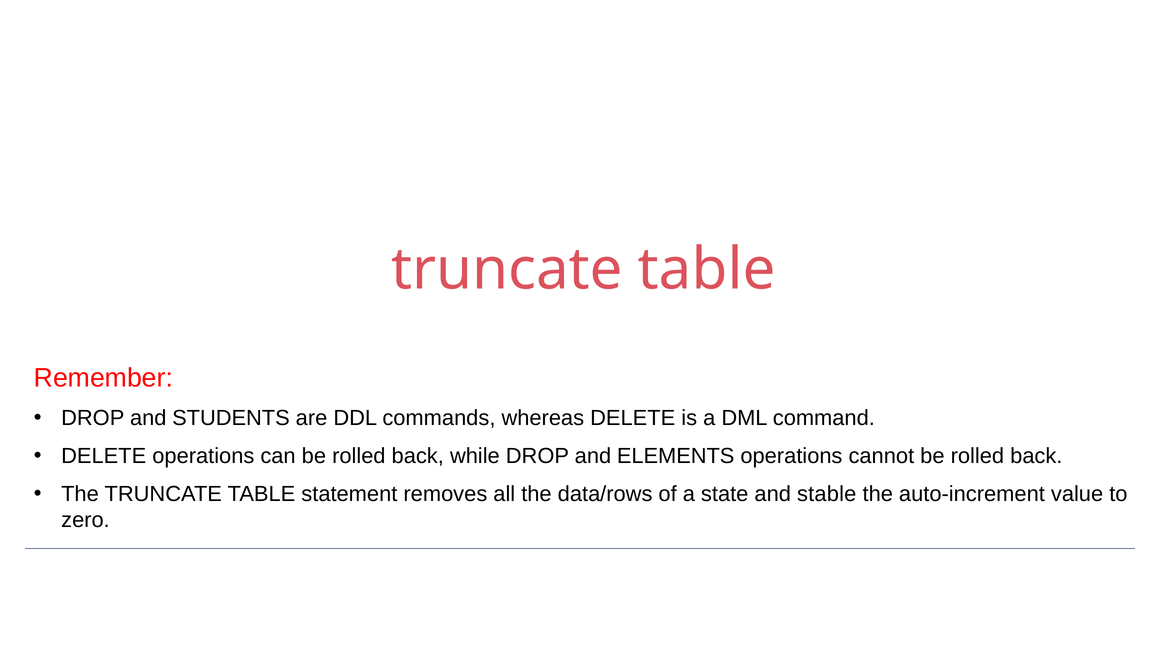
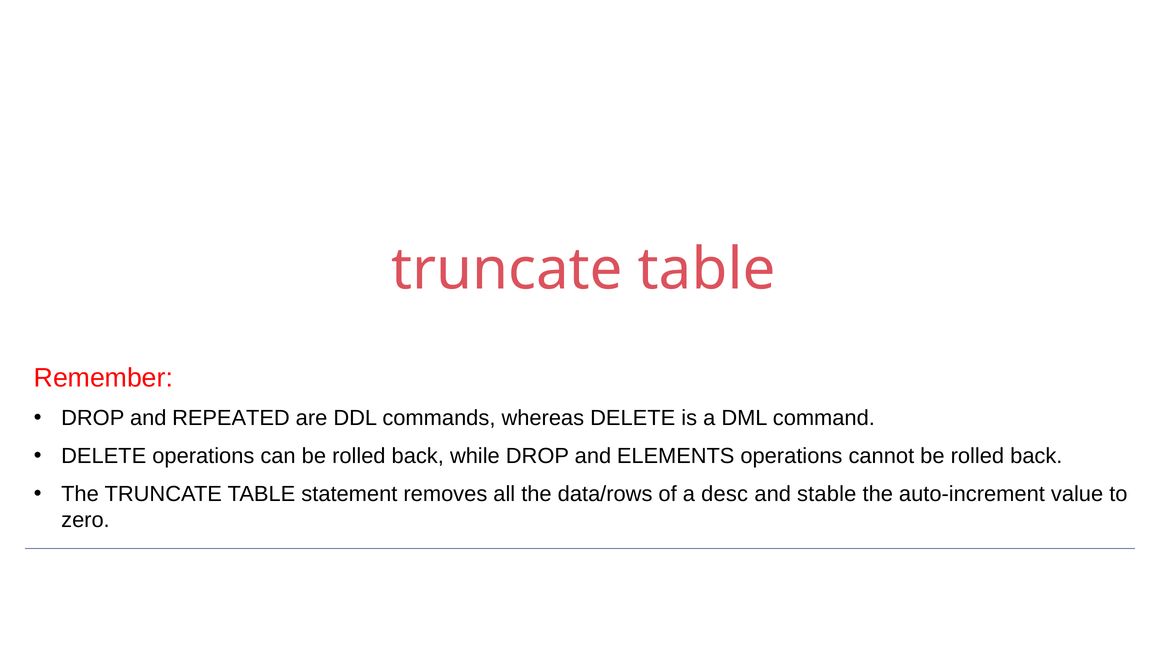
STUDENTS: STUDENTS -> REPEATED
state: state -> desc
